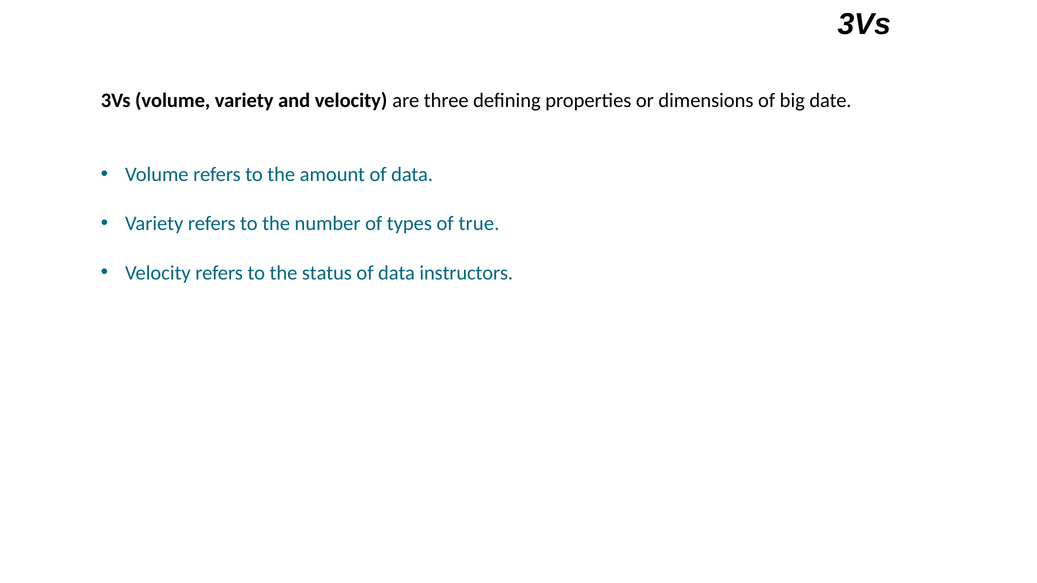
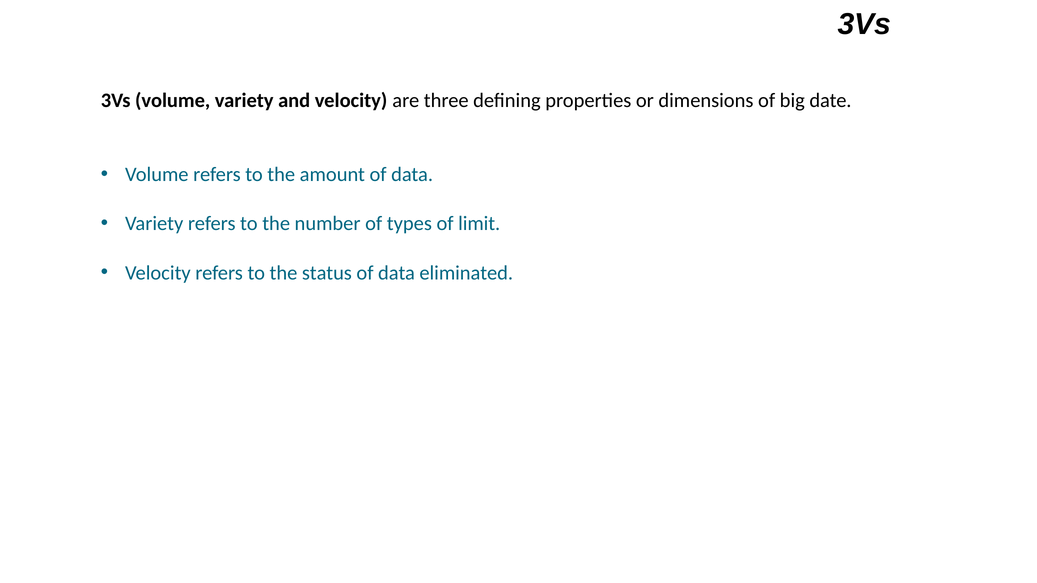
true: true -> limit
instructors: instructors -> eliminated
